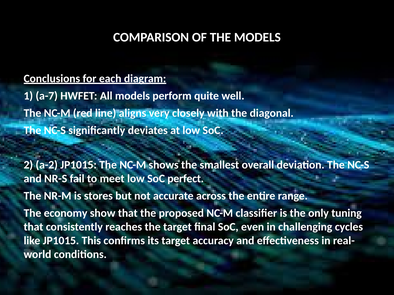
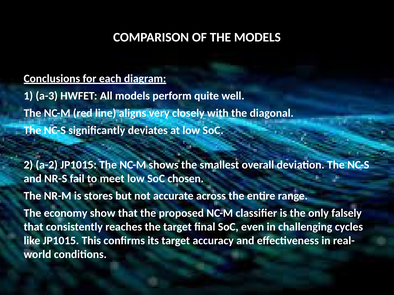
a-7: a-7 -> a-3
perfect: perfect -> chosen
tuning: tuning -> falsely
